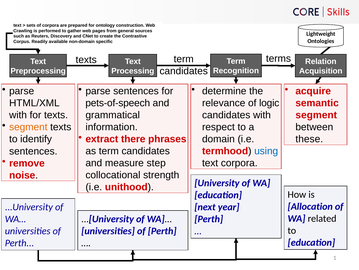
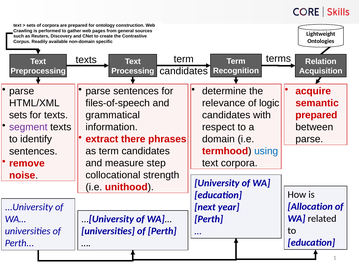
pets-of-speech: pets-of-speech -> files-of-speech
segment at (316, 115): segment -> prepared
with at (18, 115): with -> sets
segment at (28, 127) colour: orange -> purple
these at (309, 139): these -> parse
